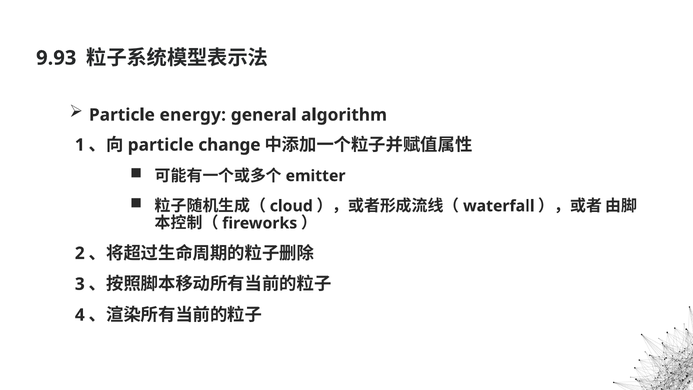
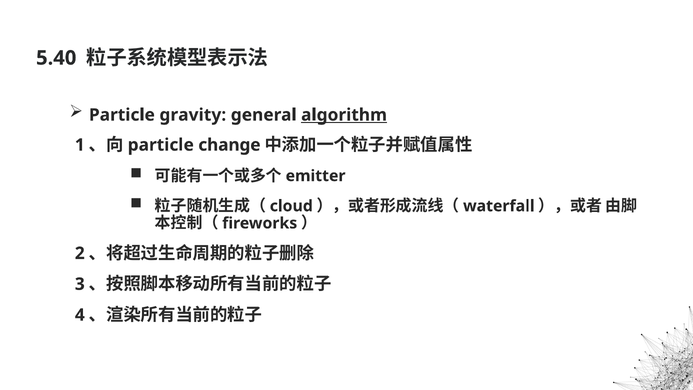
9.93: 9.93 -> 5.40
energy: energy -> gravity
algorithm underline: none -> present
